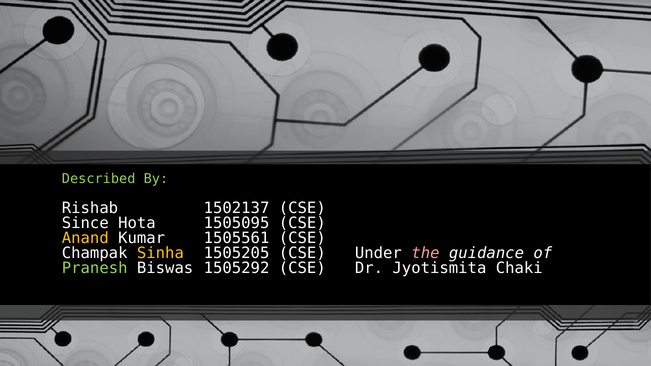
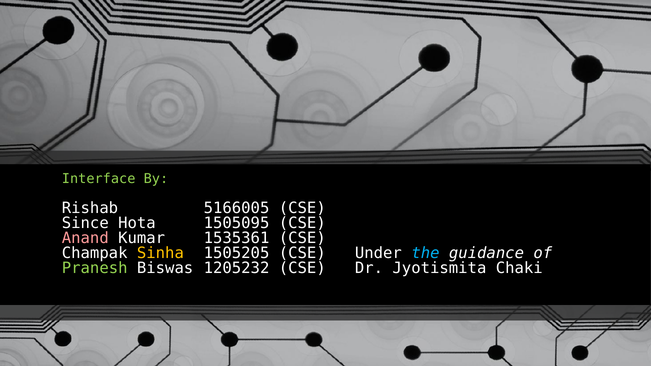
Described: Described -> Interface
1502137: 1502137 -> 5166005
Anand colour: yellow -> pink
1505561: 1505561 -> 1535361
the colour: pink -> light blue
1505292: 1505292 -> 1205232
